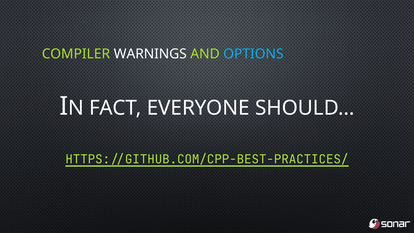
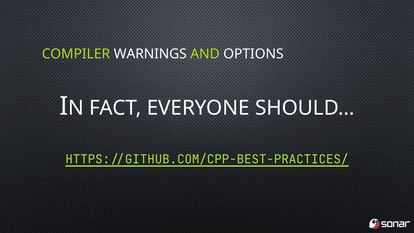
OPTIONS colour: light blue -> white
